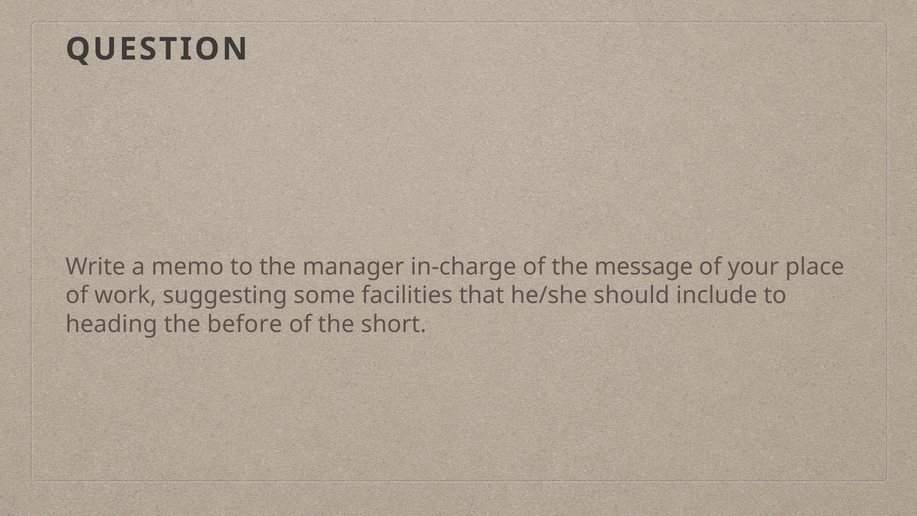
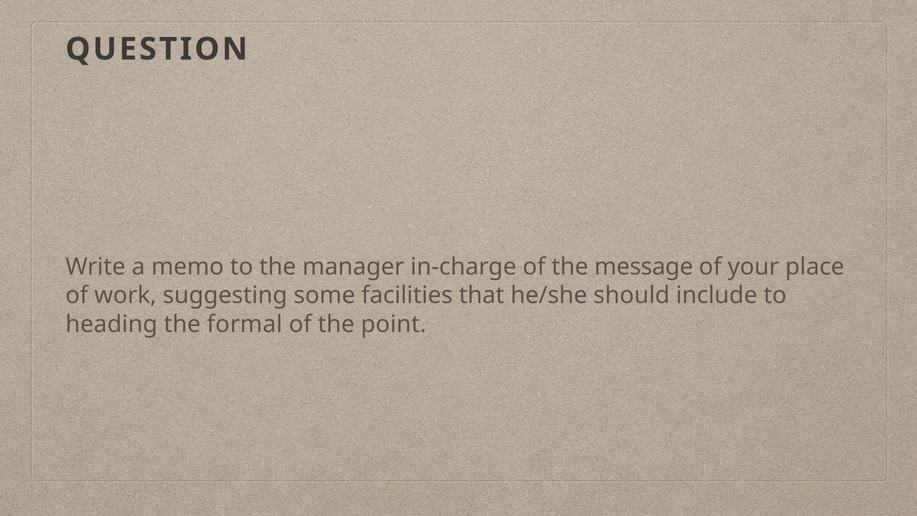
before: before -> formal
short: short -> point
